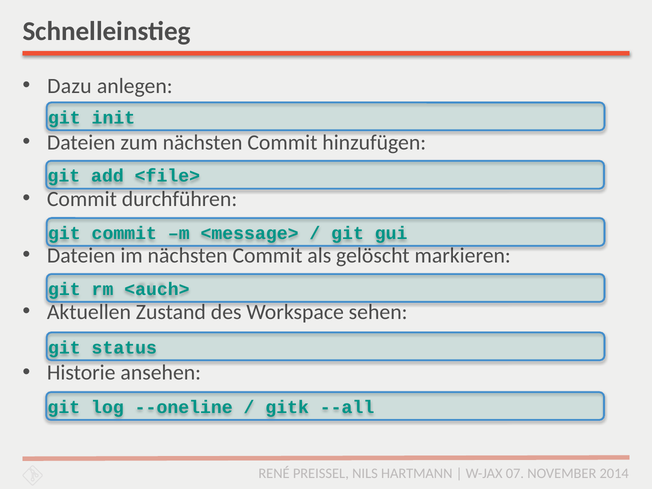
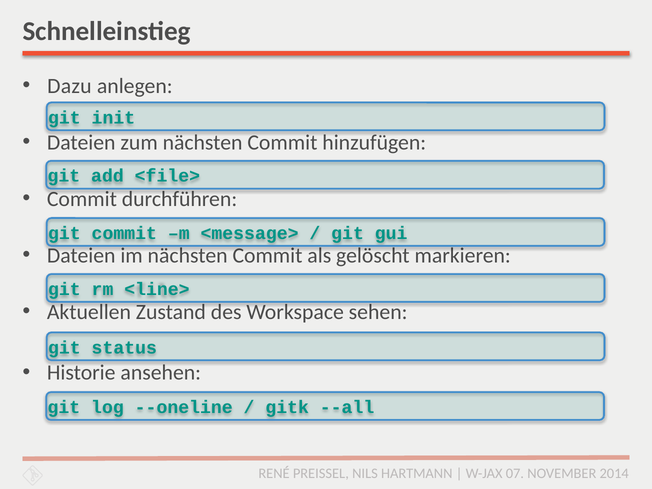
<auch>: <auch> -> <line>
